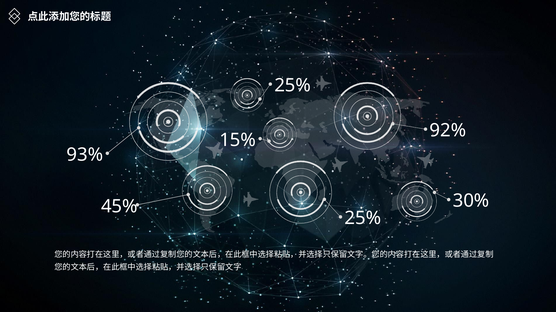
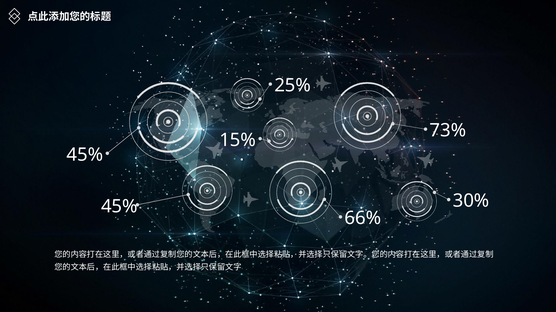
92%: 92% -> 73%
93% at (85, 155): 93% -> 45%
25% at (363, 219): 25% -> 66%
